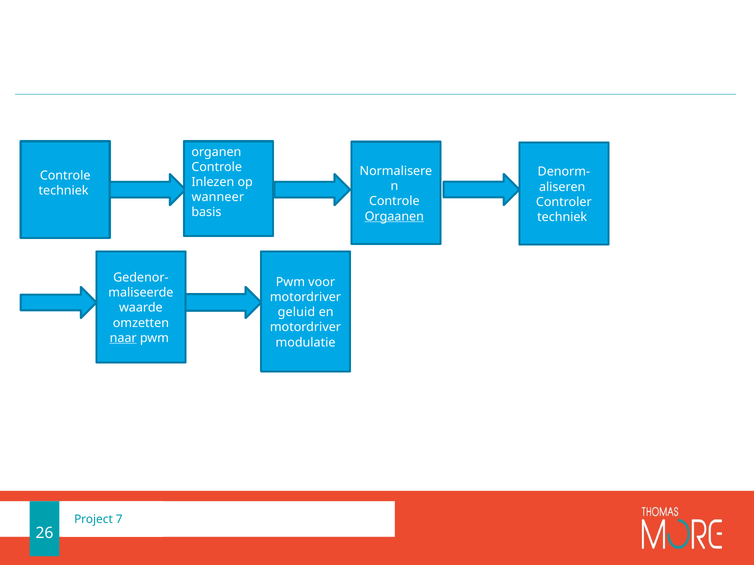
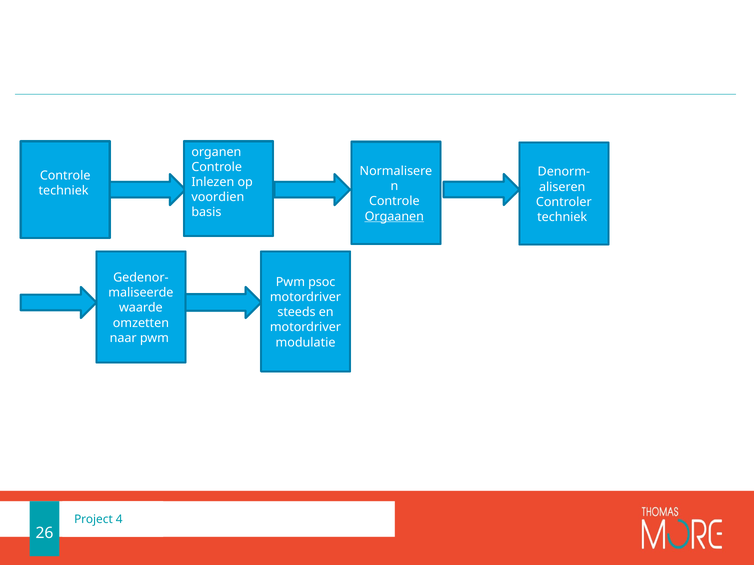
wanneer: wanneer -> voordien
voor: voor -> psoc
geluid: geluid -> steeds
naar underline: present -> none
7: 7 -> 4
